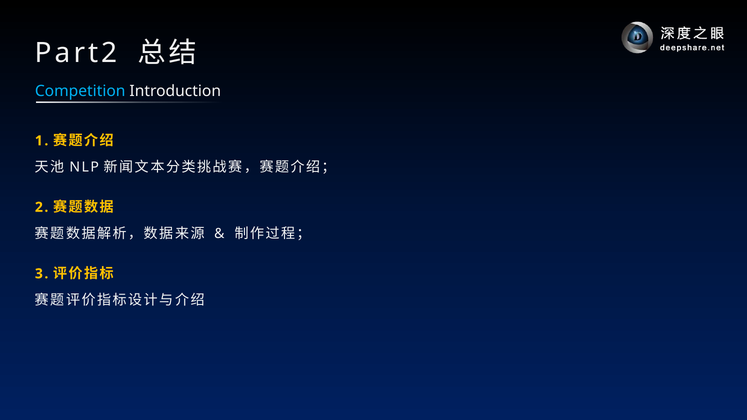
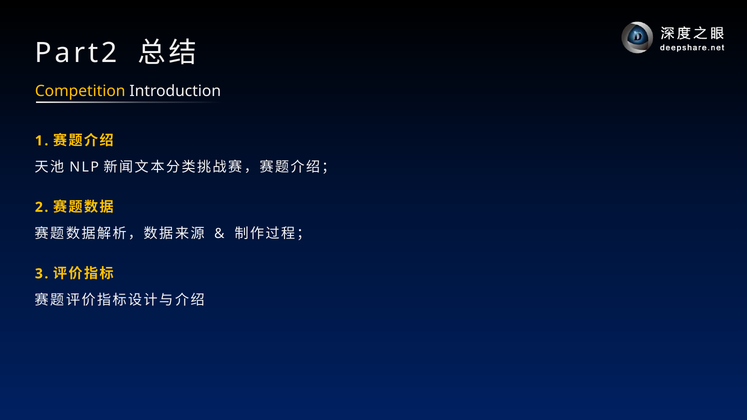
Competition colour: light blue -> yellow
